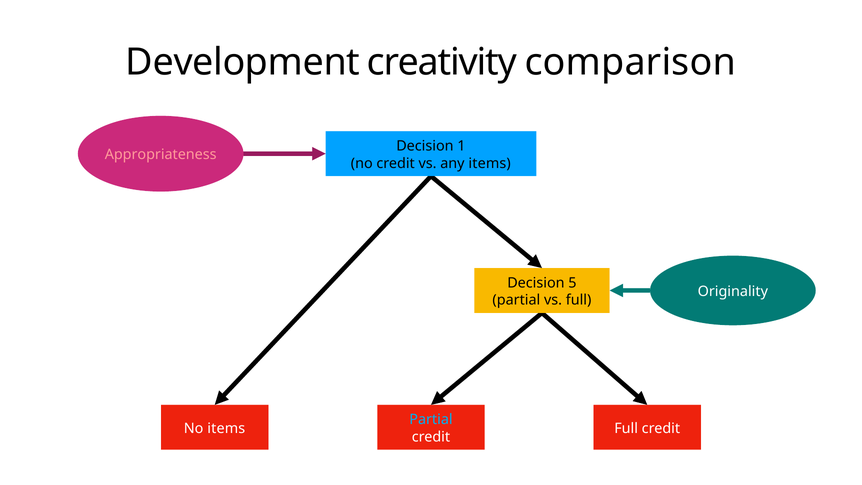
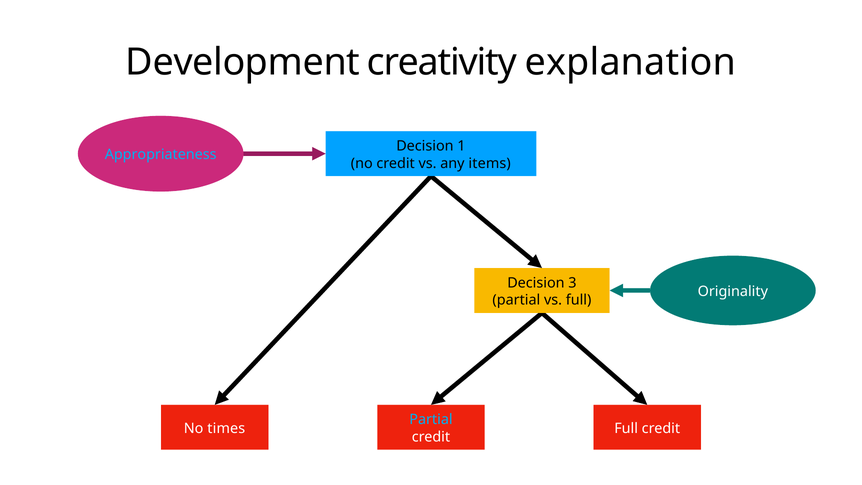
comparison: comparison -> explanation
Appropriateness colour: pink -> light blue
5: 5 -> 3
No items: items -> times
